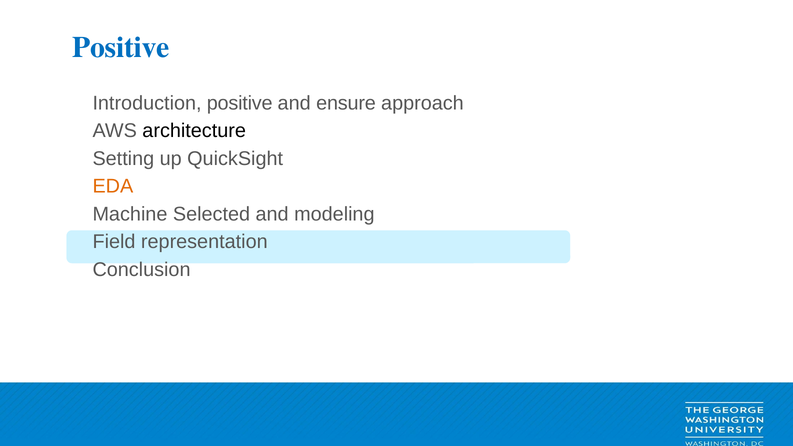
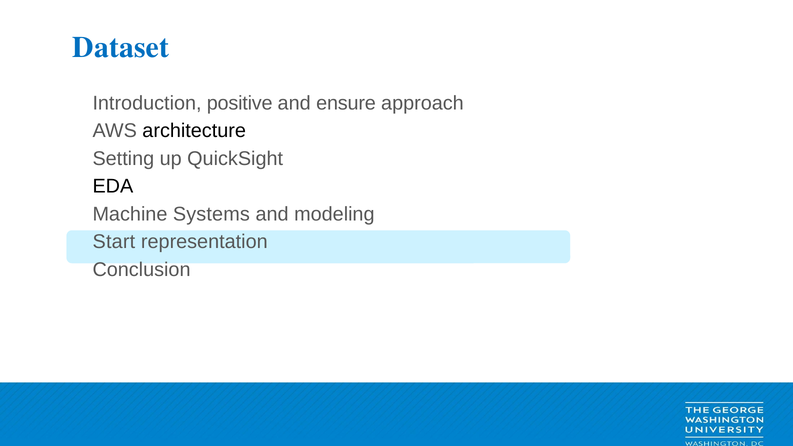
Positive at (121, 47): Positive -> Dataset
EDA colour: orange -> black
Selected: Selected -> Systems
Field: Field -> Start
